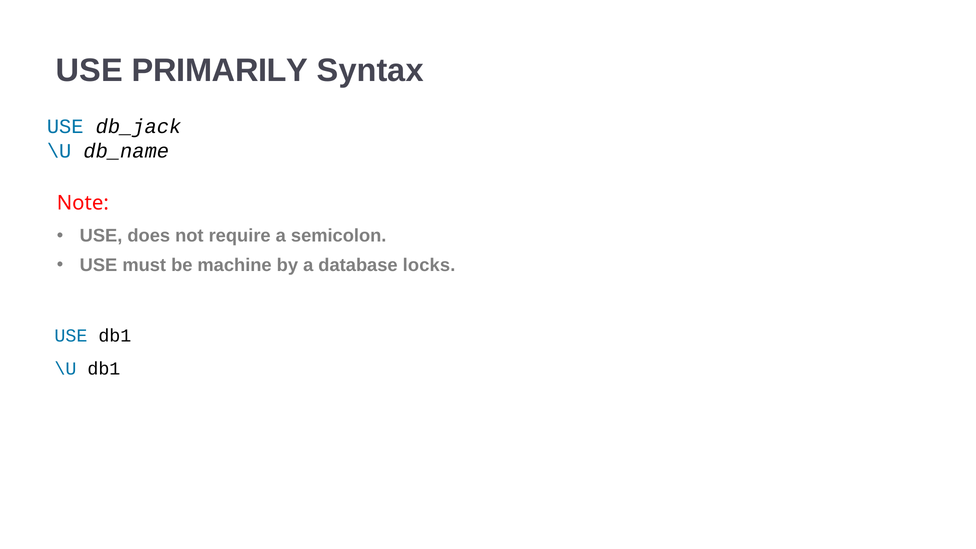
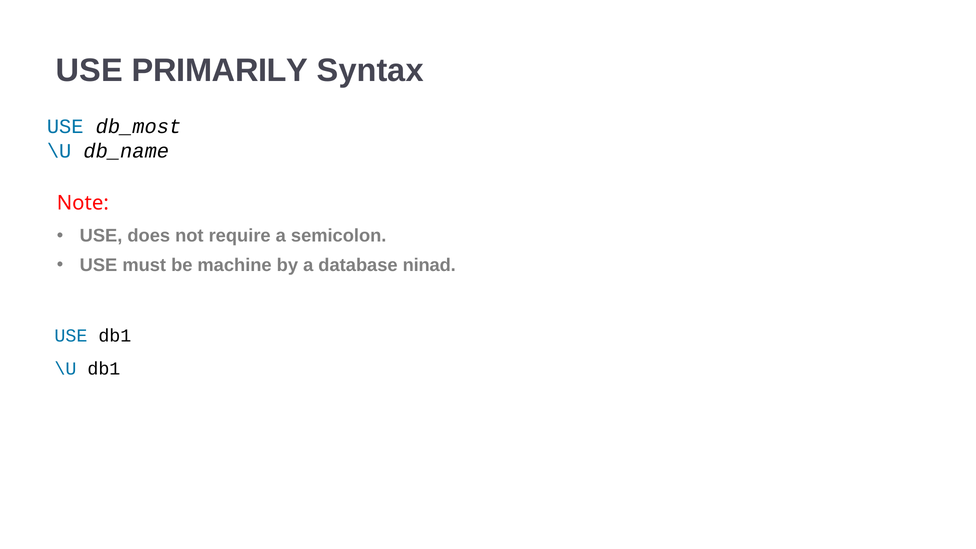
db_jack: db_jack -> db_most
locks: locks -> ninad
